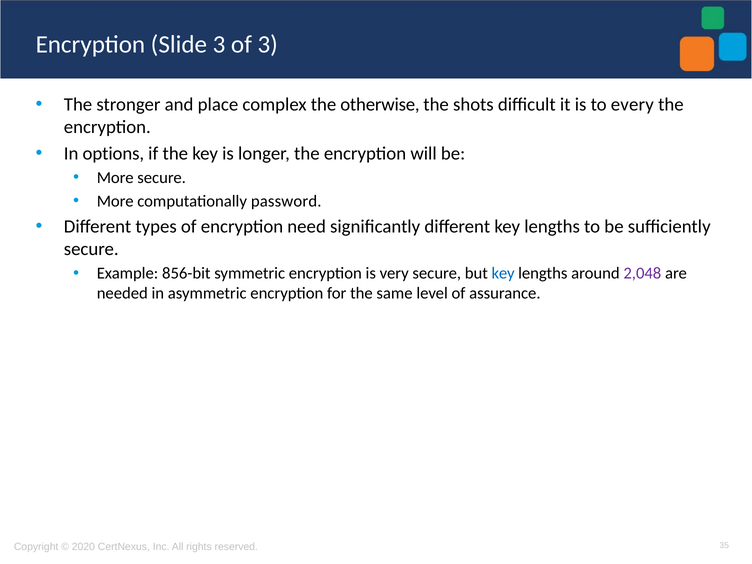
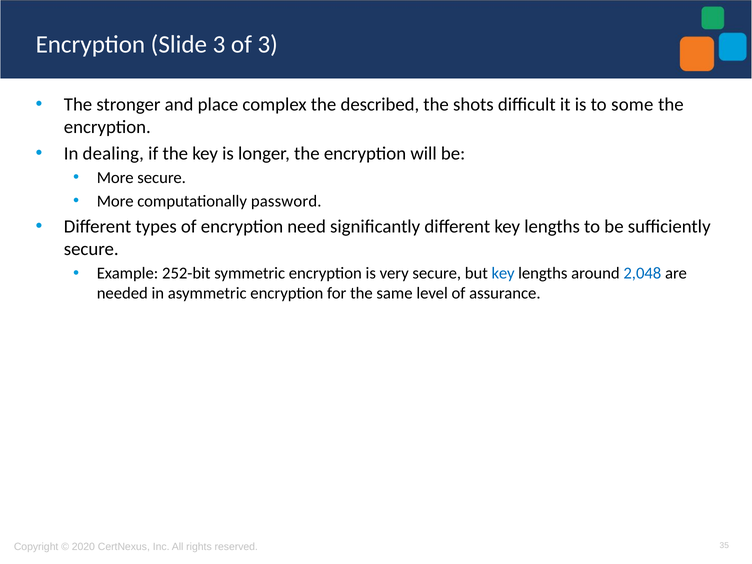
otherwise: otherwise -> described
every: every -> some
options: options -> dealing
856-bit: 856-bit -> 252-bit
2,048 colour: purple -> blue
